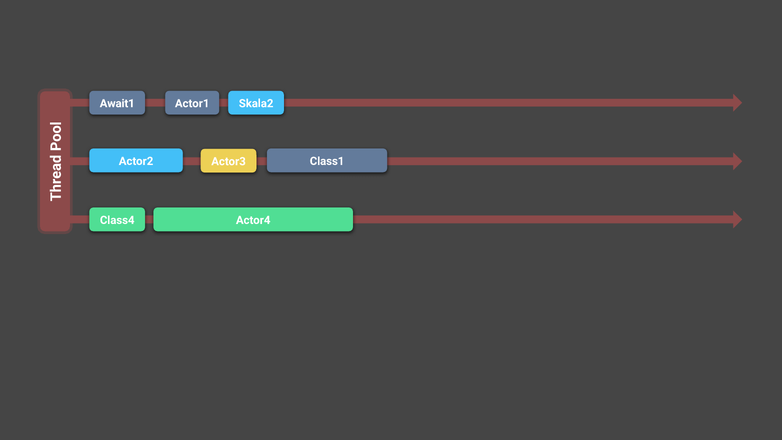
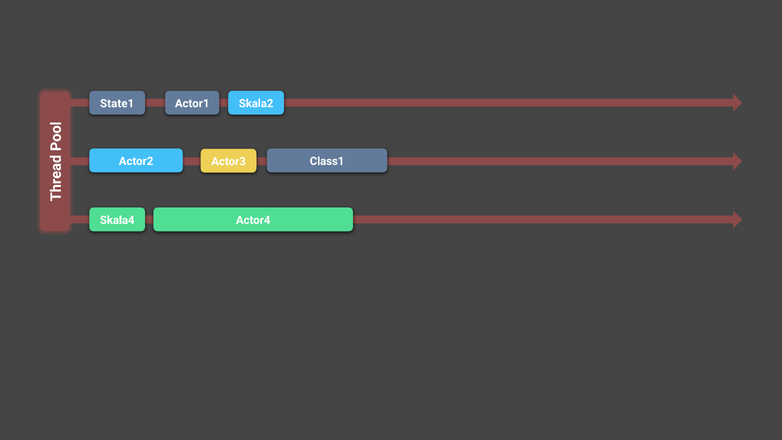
Await1: Await1 -> State1
Class4: Class4 -> Skala4
